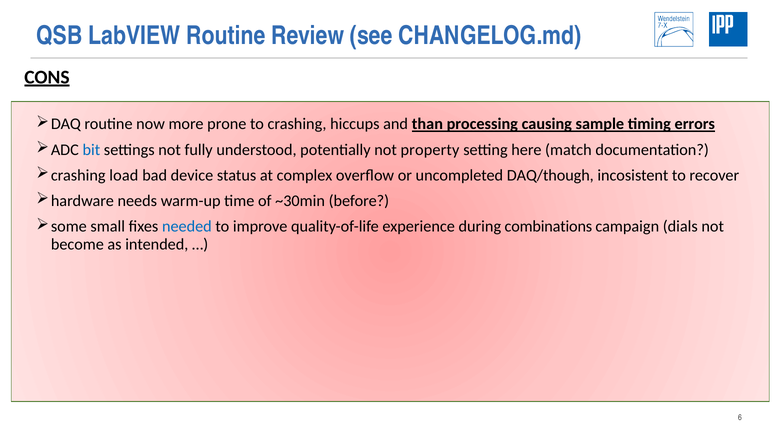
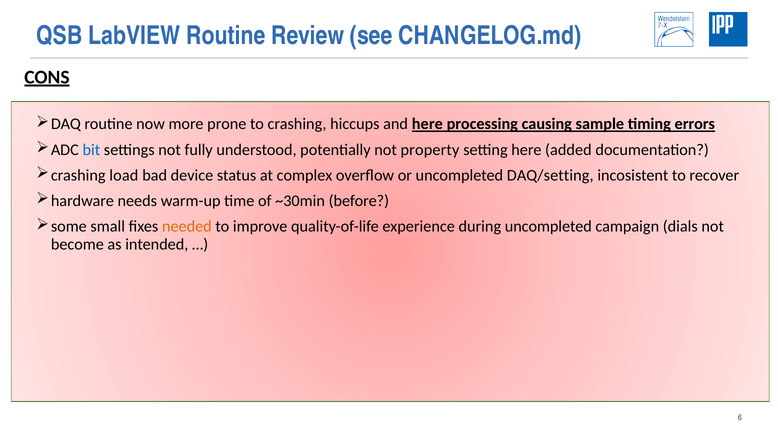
and than: than -> here
match: match -> added
DAQ/though: DAQ/though -> DAQ/setting
needed colour: blue -> orange
during combinations: combinations -> uncompleted
